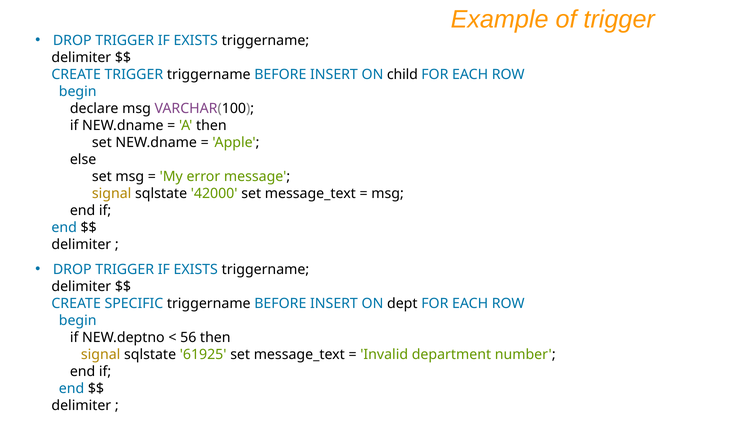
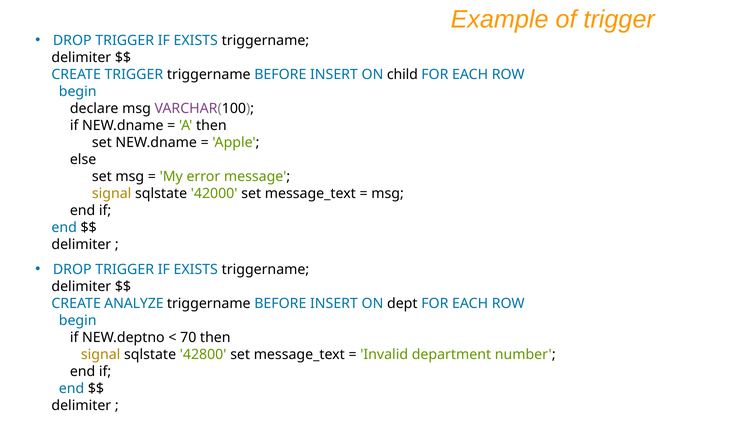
SPECIFIC: SPECIFIC -> ANALYZE
56: 56 -> 70
61925: 61925 -> 42800
